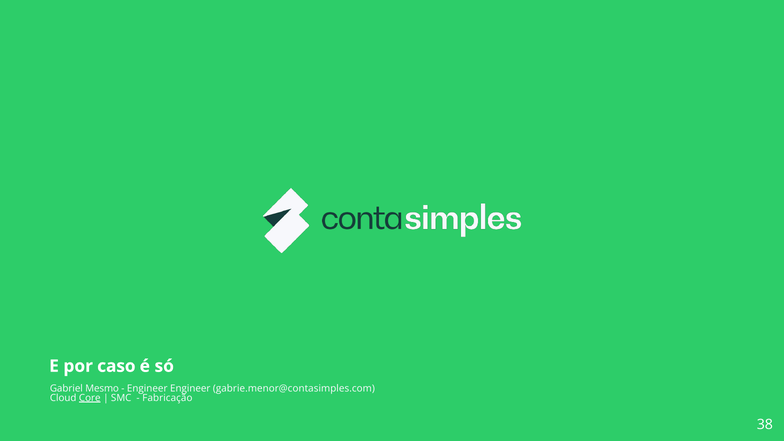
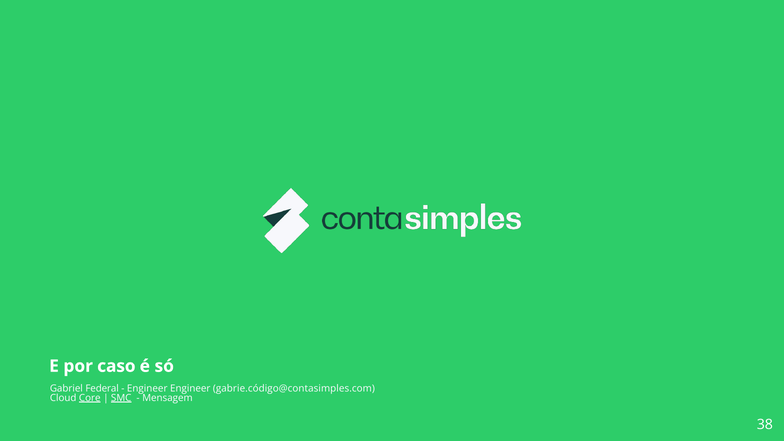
Mesmo: Mesmo -> Federal
gabrie.menor@contasimples.com: gabrie.menor@contasimples.com -> gabrie.código@contasimples.com
SMC underline: none -> present
Fabricação: Fabricação -> Mensagem
